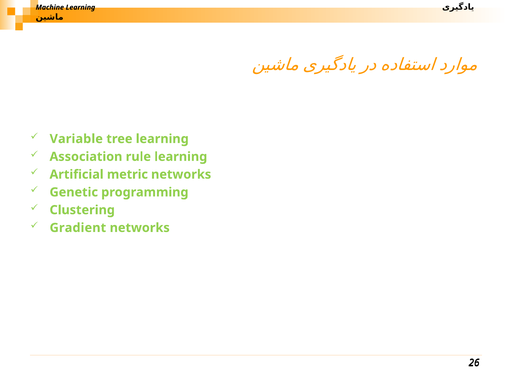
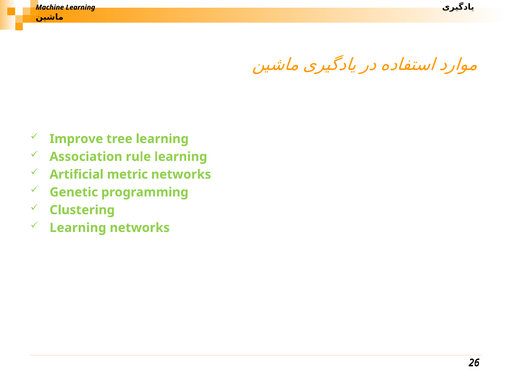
Variable: Variable -> Improve
Gradient at (78, 228): Gradient -> Learning
